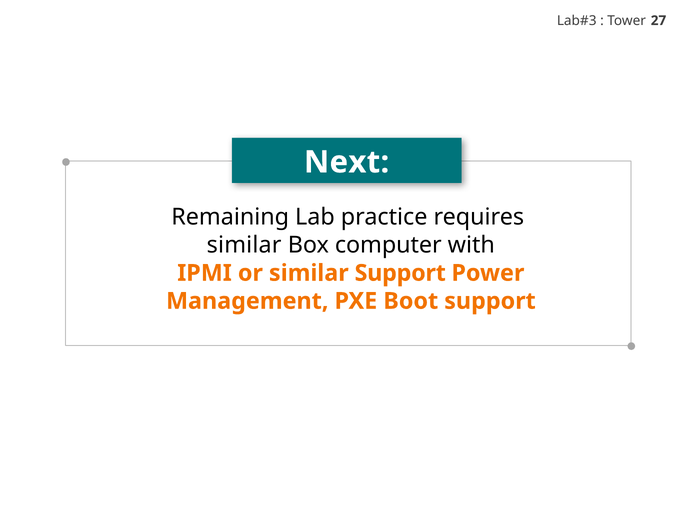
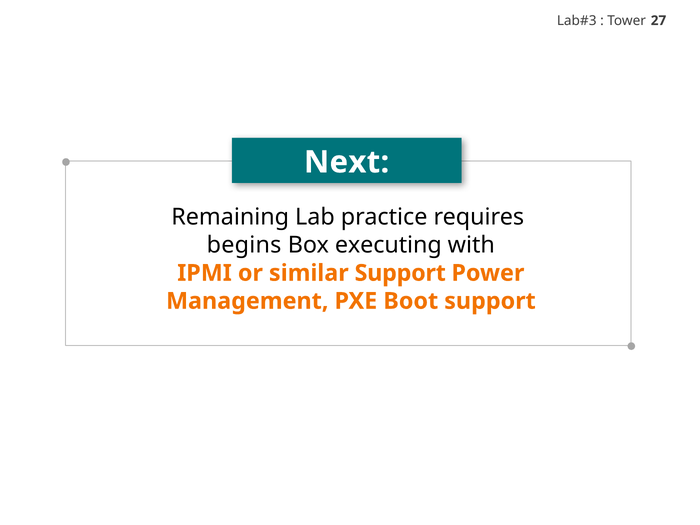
similar at (244, 245): similar -> begins
computer: computer -> executing
